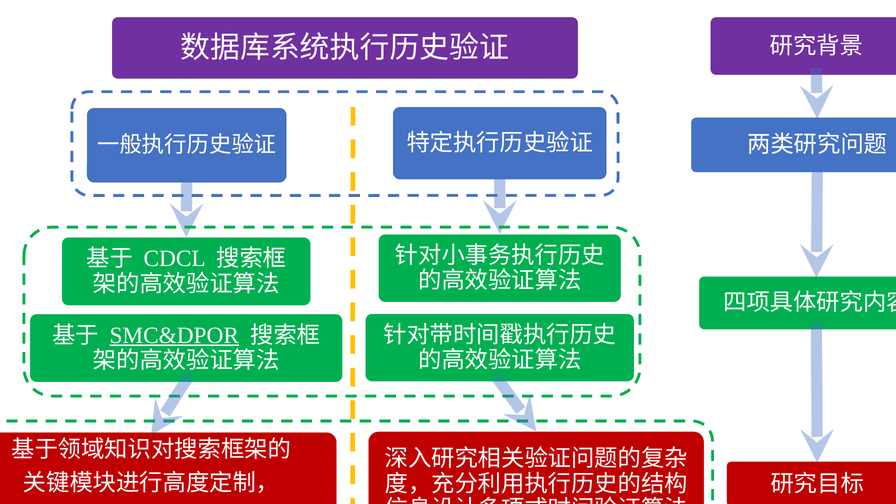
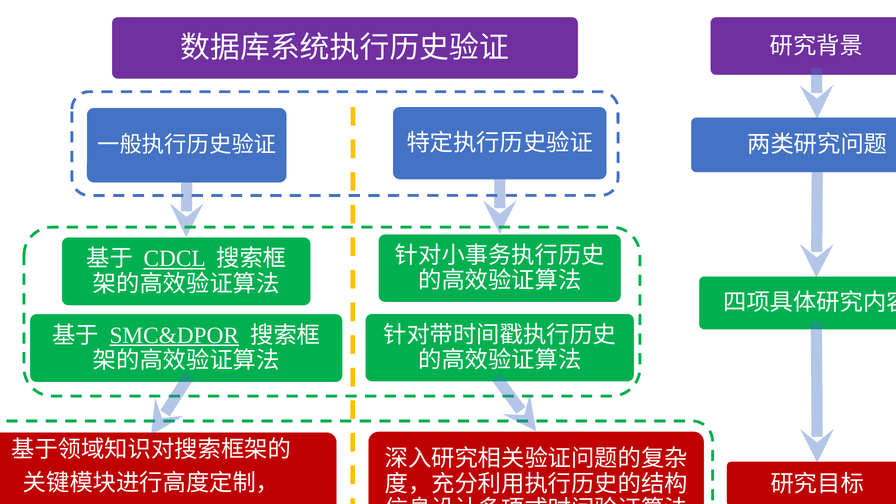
CDCL underline: none -> present
